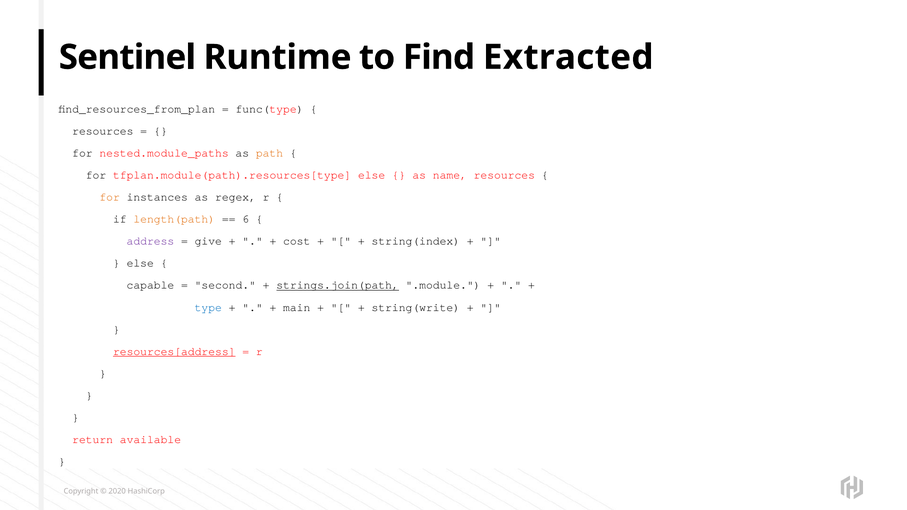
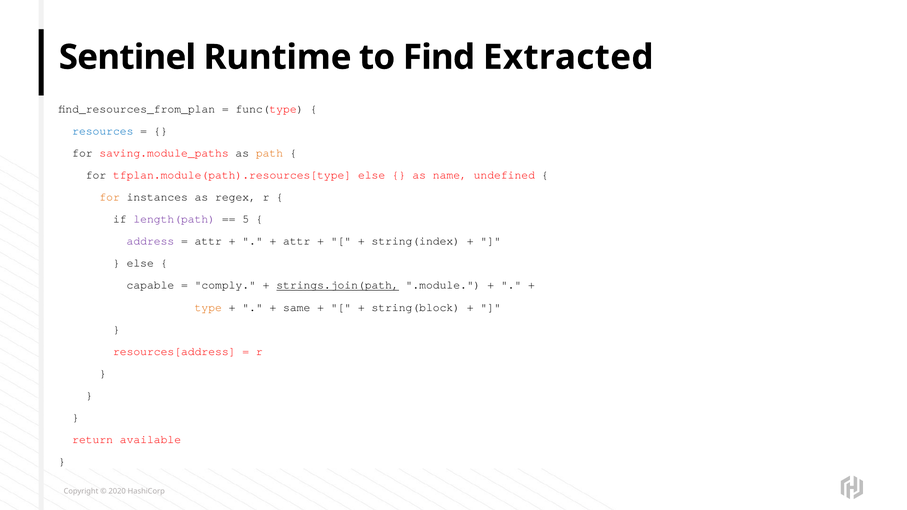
resources at (103, 131) colour: black -> blue
nested.module_paths: nested.module_paths -> saving.module_paths
name resources: resources -> undefined
length(path colour: orange -> purple
6: 6 -> 5
give at (208, 241): give -> attr
cost at (297, 241): cost -> attr
second: second -> comply
type colour: blue -> orange
main: main -> same
string(write: string(write -> string(block
resources[address underline: present -> none
